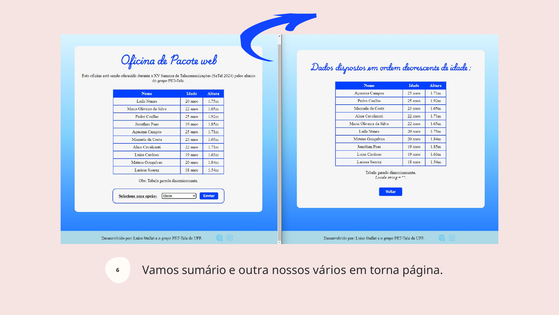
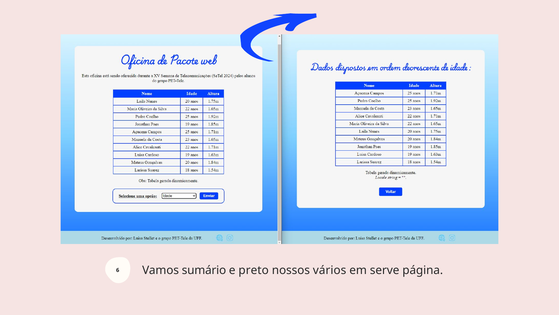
outra: outra -> preto
torna: torna -> serve
